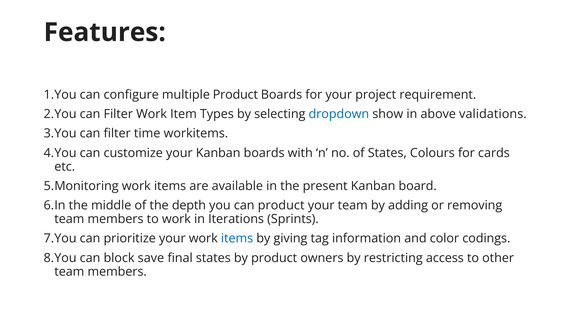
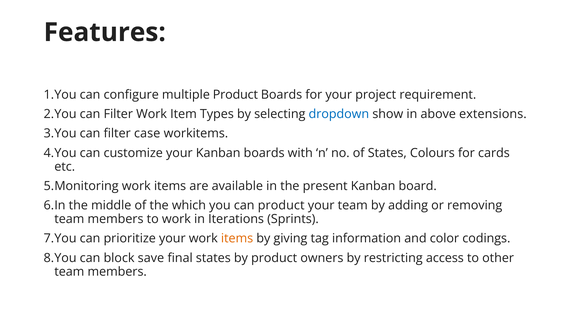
validations: validations -> extensions
time: time -> case
depth: depth -> which
items at (237, 238) colour: blue -> orange
